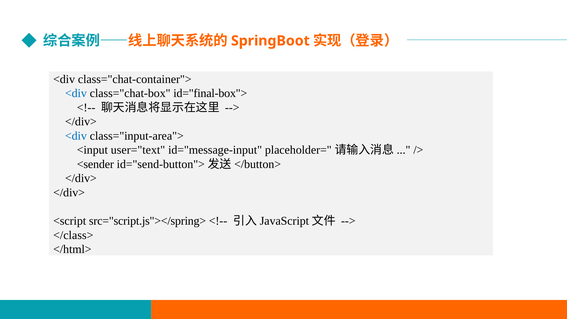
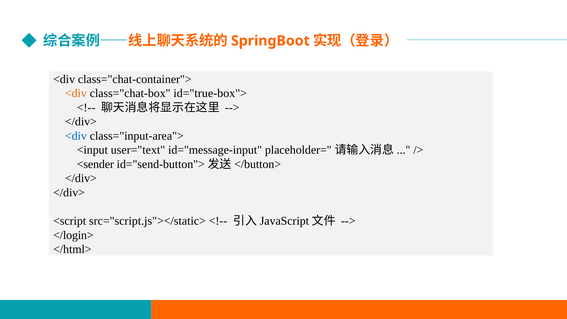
<div at (76, 93) colour: blue -> orange
id="final-box">: id="final-box"> -> id="true-box">
src="script.js"></spring>: src="script.js"></spring> -> src="script.js"></static>
</class>: </class> -> </login>
